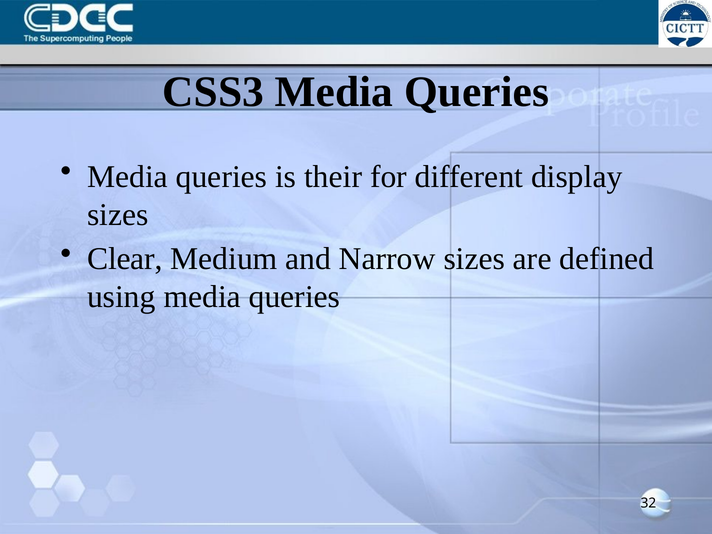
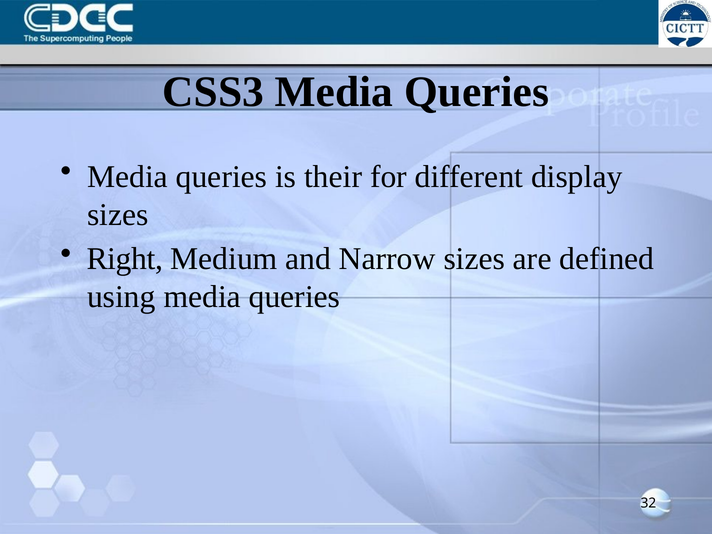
Clear: Clear -> Right
